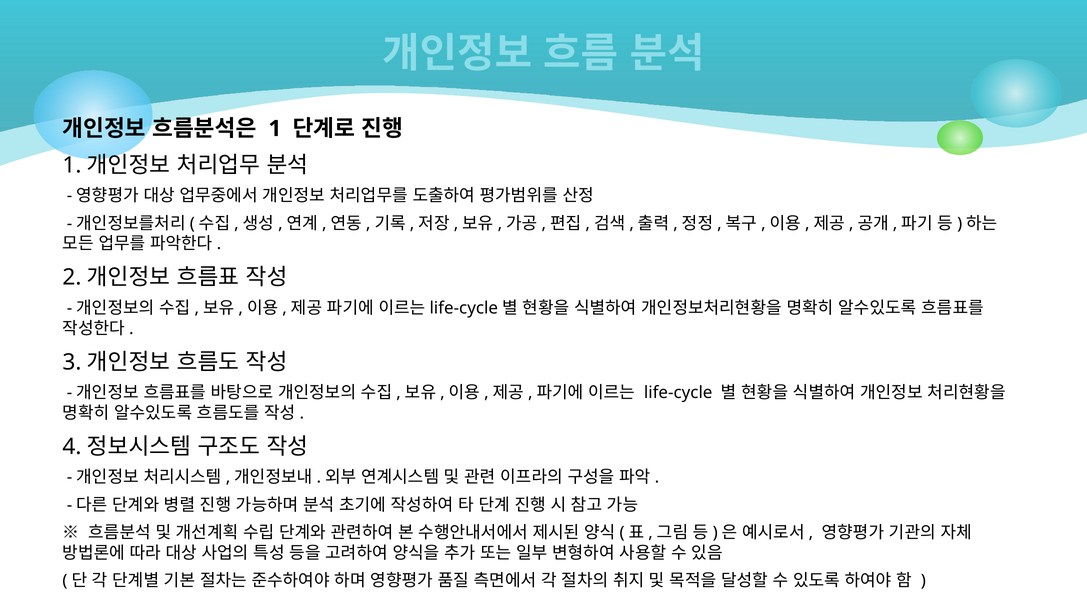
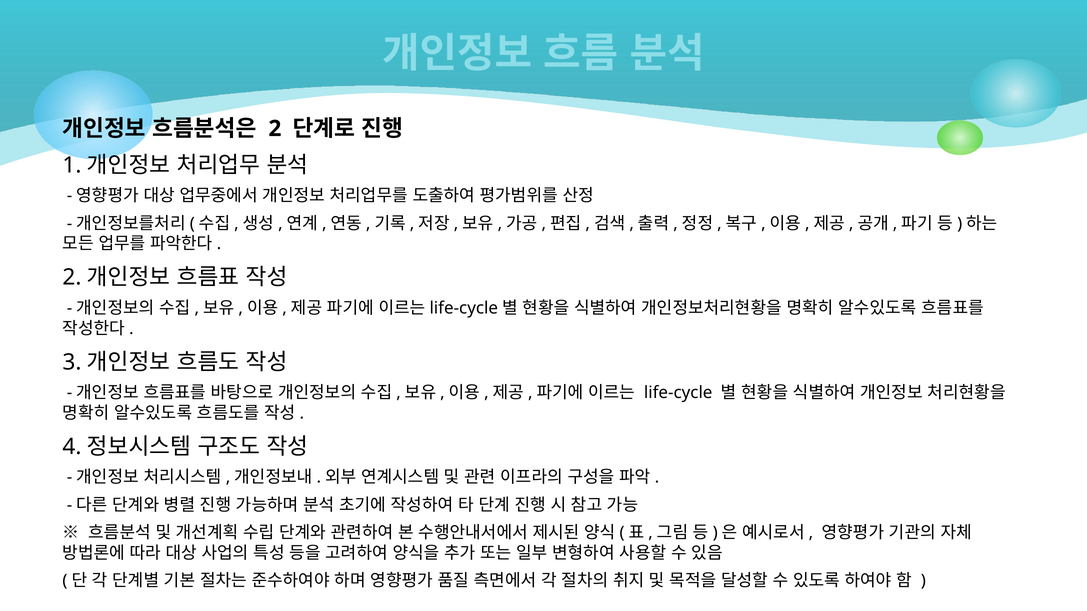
1 at (275, 129): 1 -> 2
